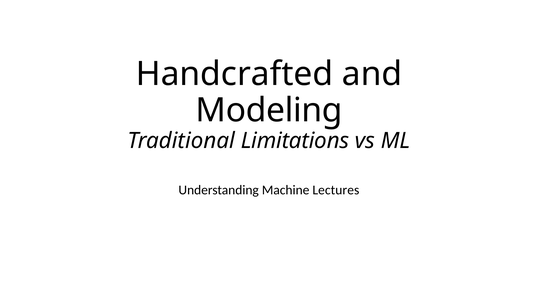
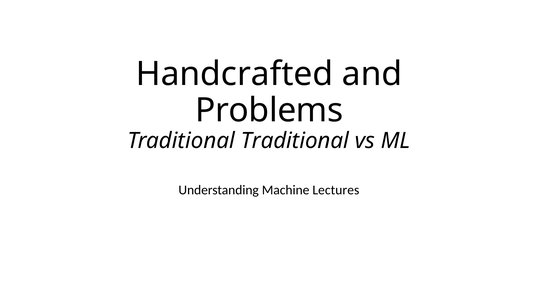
Modeling: Modeling -> Problems
Traditional Limitations: Limitations -> Traditional
